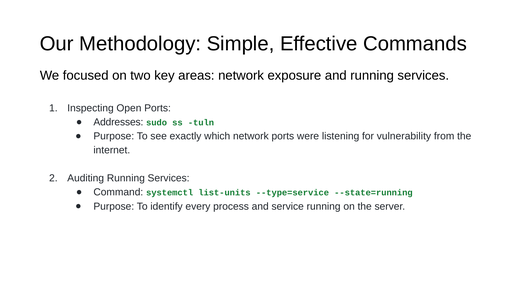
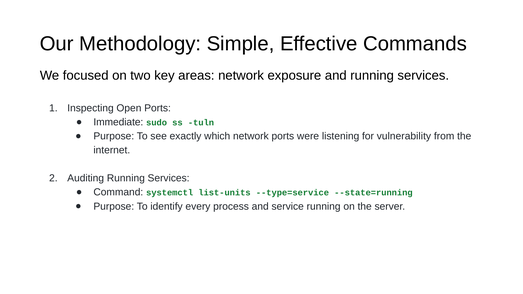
Addresses: Addresses -> Immediate
